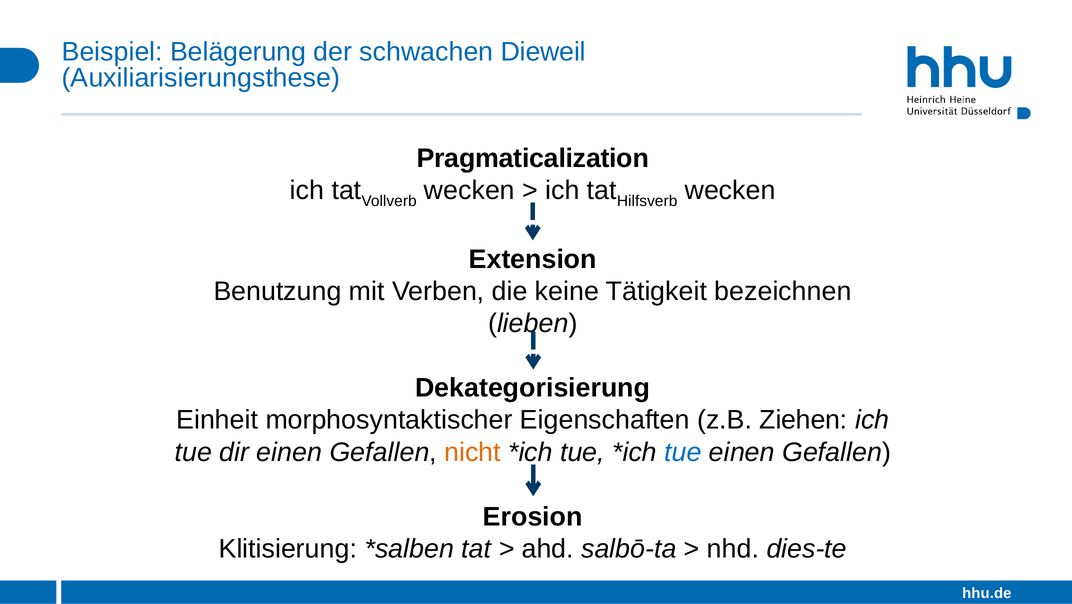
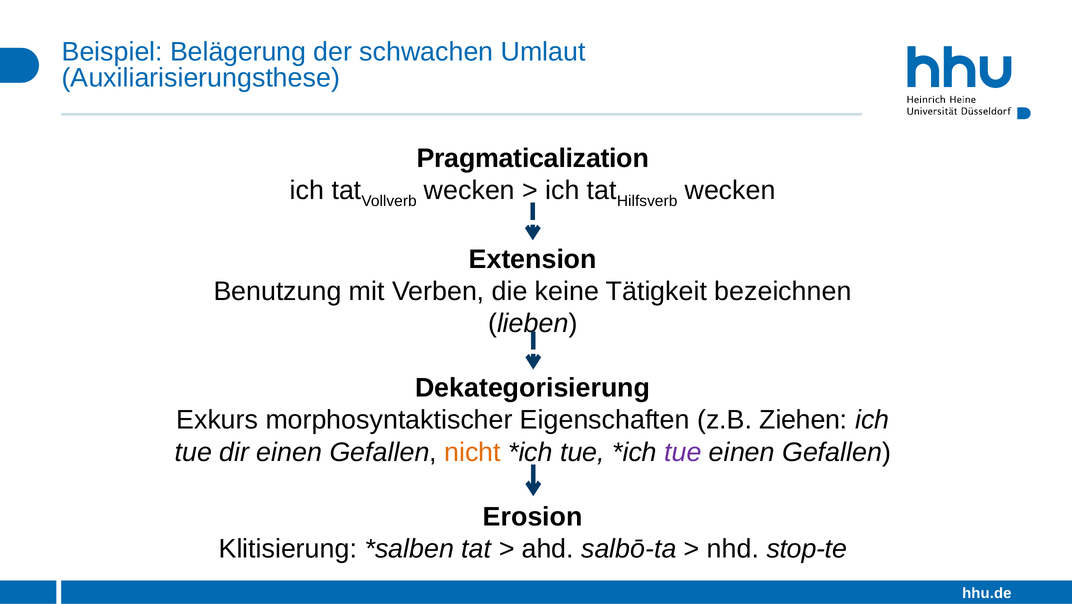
Dieweil: Dieweil -> Umlaut
Einheit: Einheit -> Exkurs
tue at (683, 452) colour: blue -> purple
dies-te: dies-te -> stop-te
